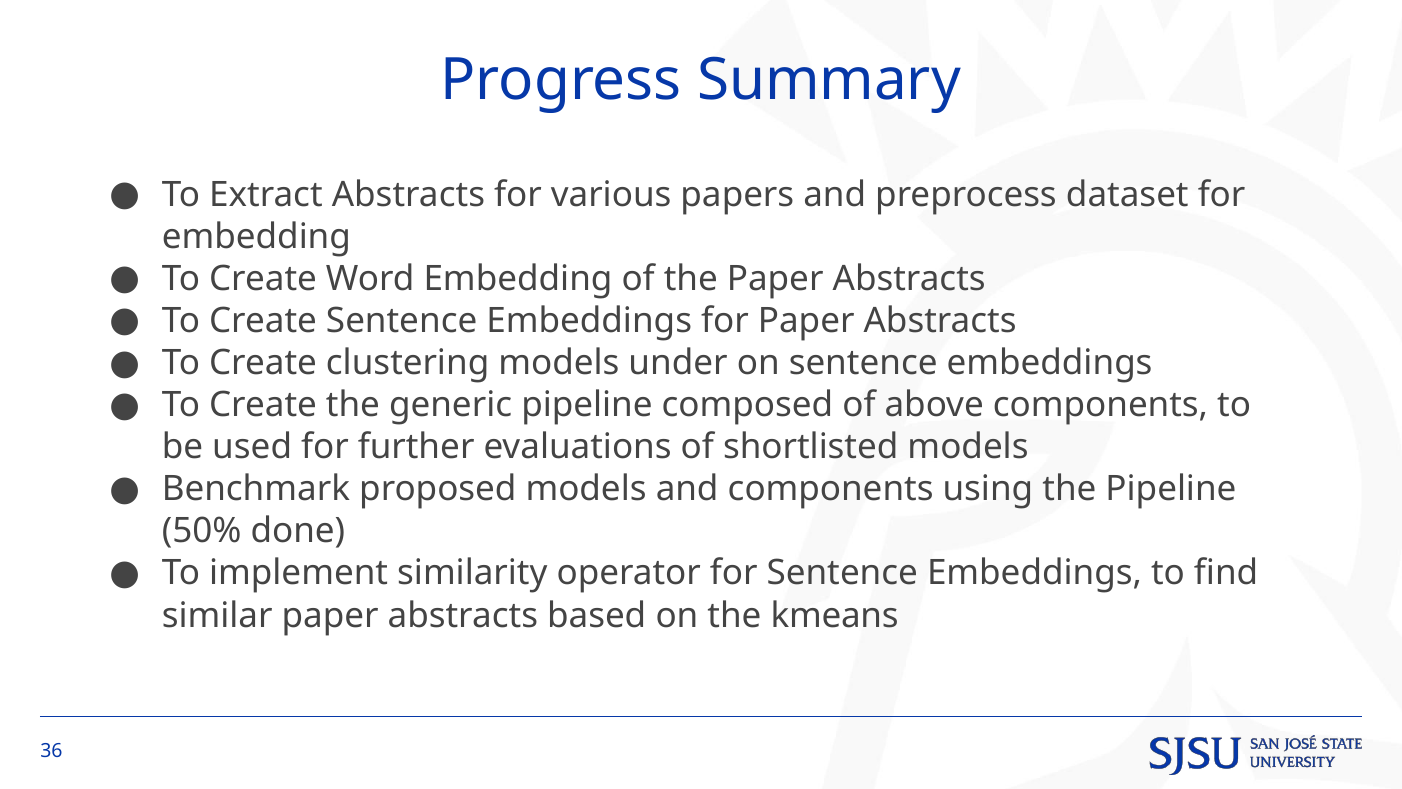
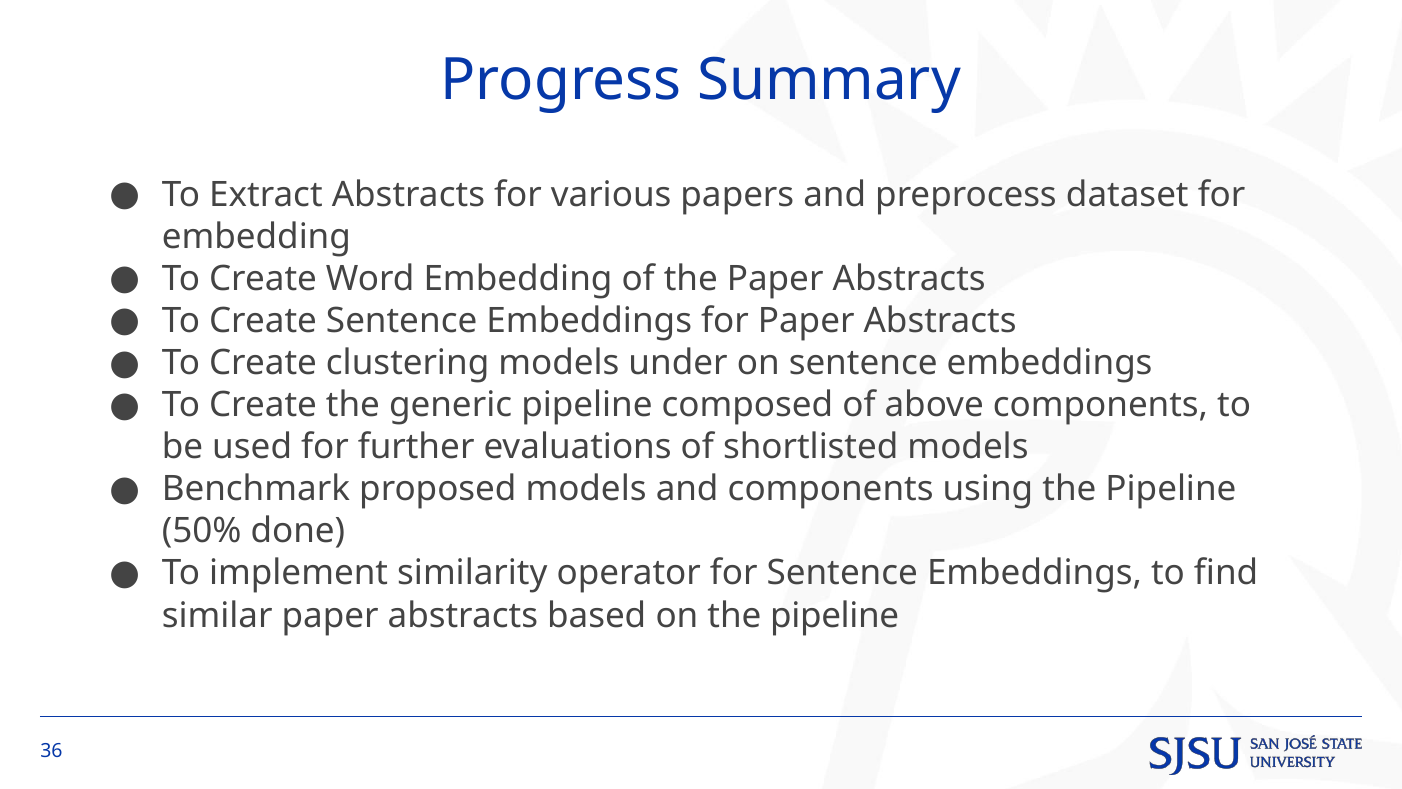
on the kmeans: kmeans -> pipeline
